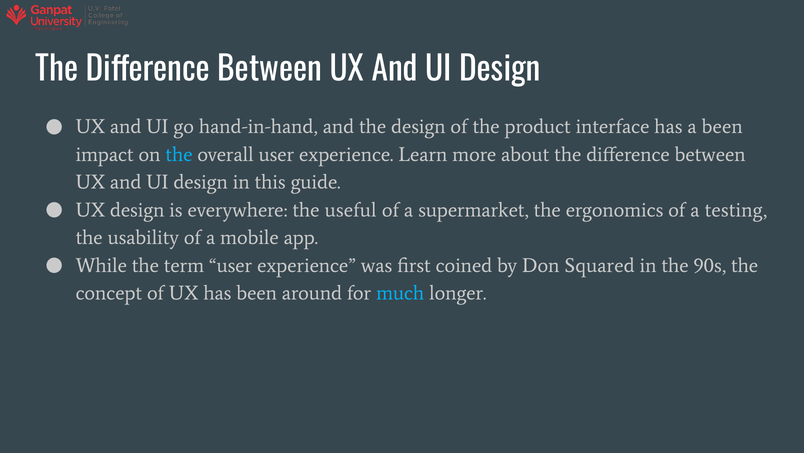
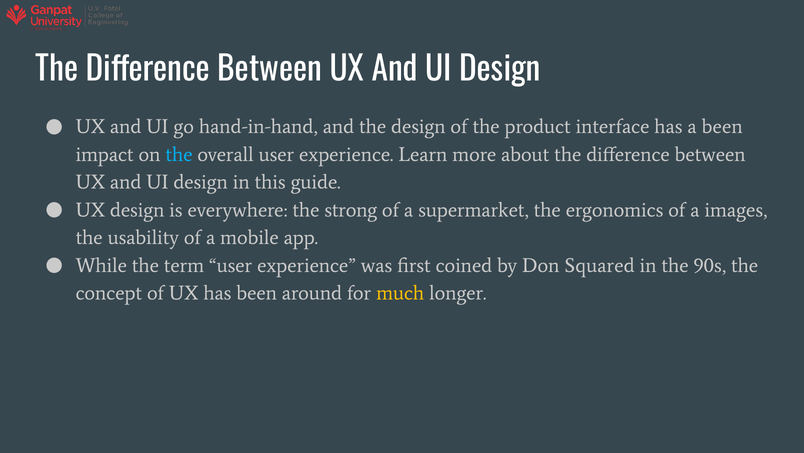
useful: useful -> strong
testing: testing -> images
much colour: light blue -> yellow
